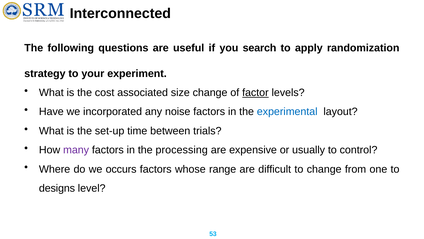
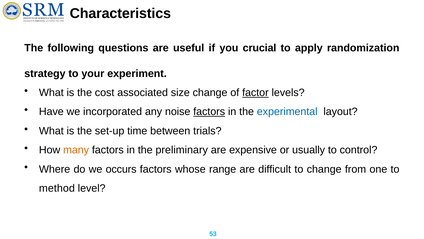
Interconnected: Interconnected -> Characteristics
search: search -> crucial
factors at (209, 112) underline: none -> present
many colour: purple -> orange
processing: processing -> preliminary
designs: designs -> method
